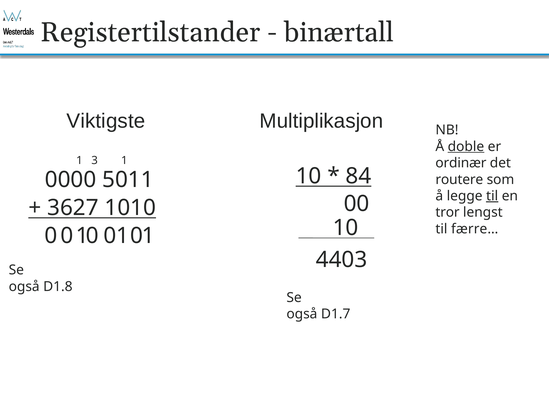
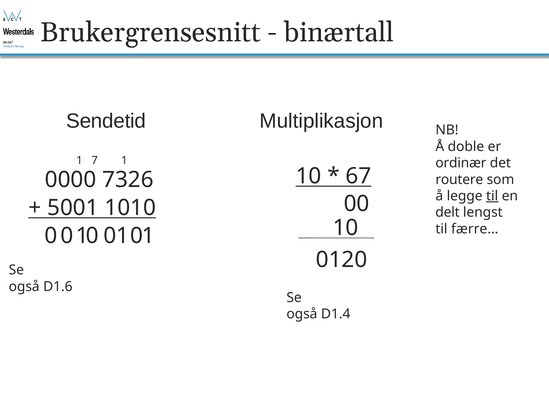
Registertilstander: Registertilstander -> Brukergrensesnitt
Viktigste: Viktigste -> Sendetid
doble underline: present -> none
3: 3 -> 7
84: 84 -> 67
5011: 5011 -> 7326
3627: 3627 -> 5001
tror: tror -> delt
4403: 4403 -> 0120
D1.8: D1.8 -> D1.6
D1.7: D1.7 -> D1.4
